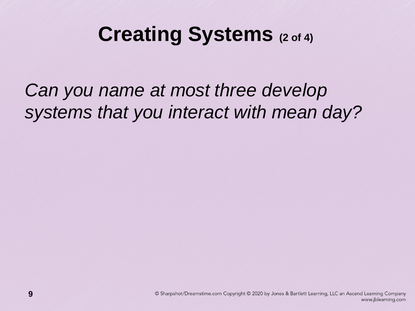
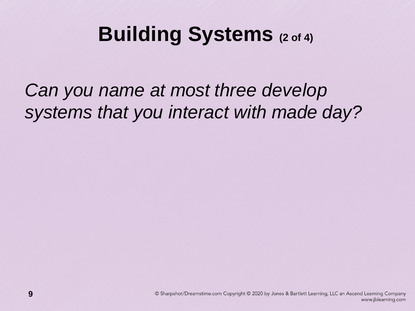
Creating: Creating -> Building
mean: mean -> made
